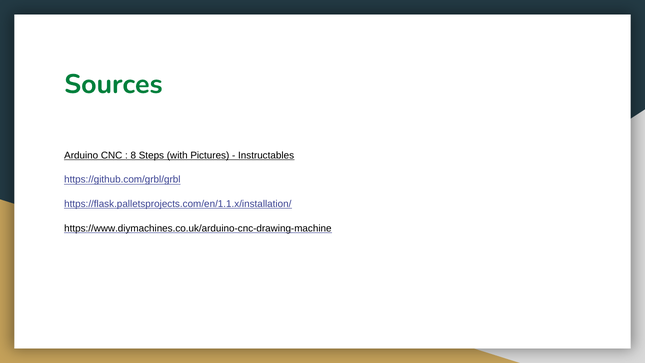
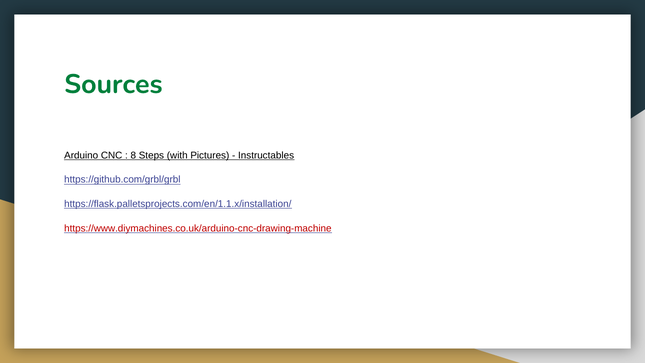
https://www.diymachines.co.uk/arduino-cnc-drawing-machine colour: black -> red
